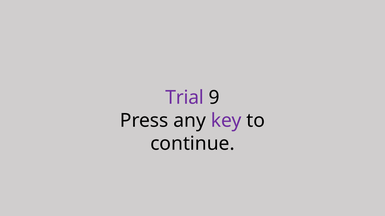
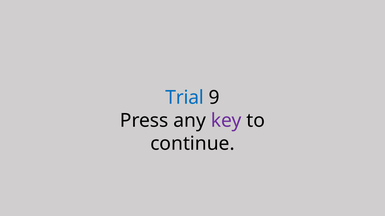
Trial colour: purple -> blue
